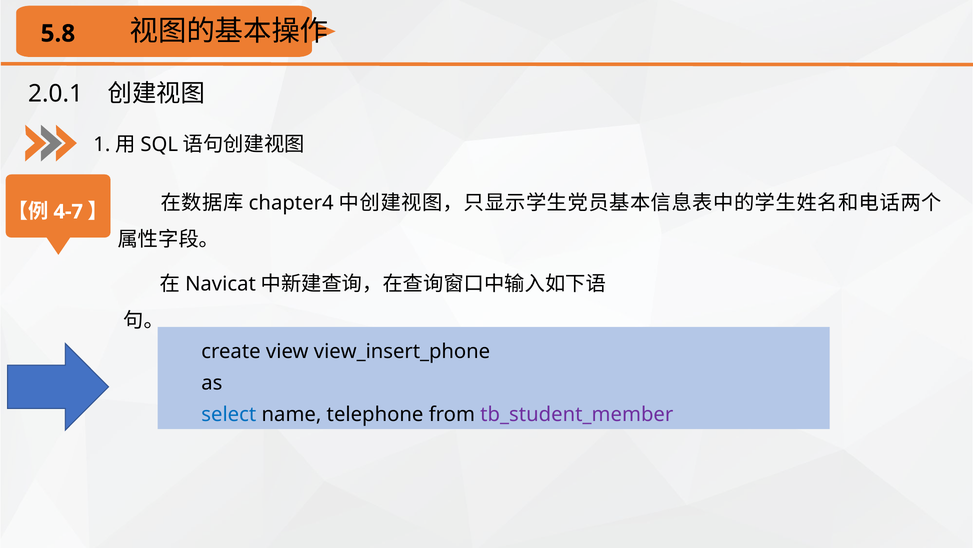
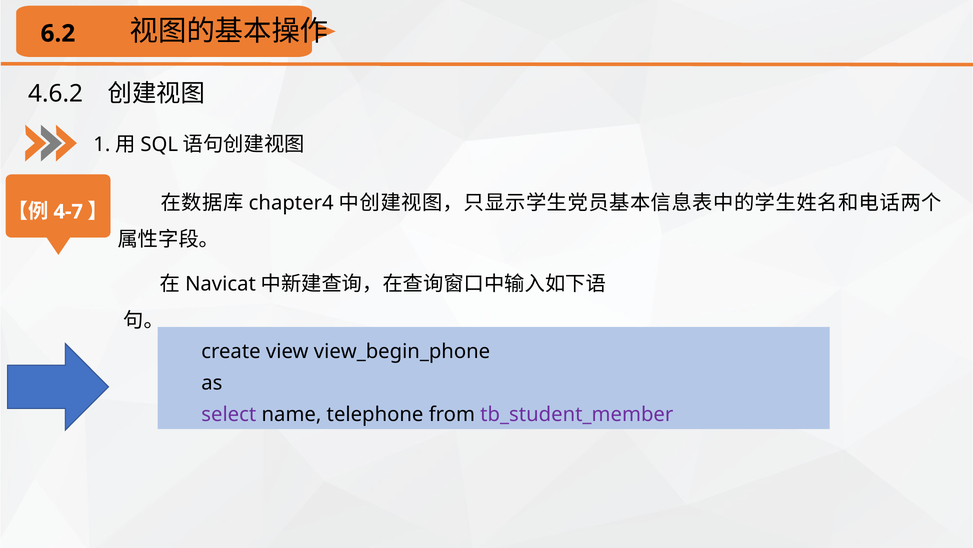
5.8: 5.8 -> 6.2
2.0.1: 2.0.1 -> 4.6.2
view_insert_phone: view_insert_phone -> view_begin_phone
select colour: blue -> purple
